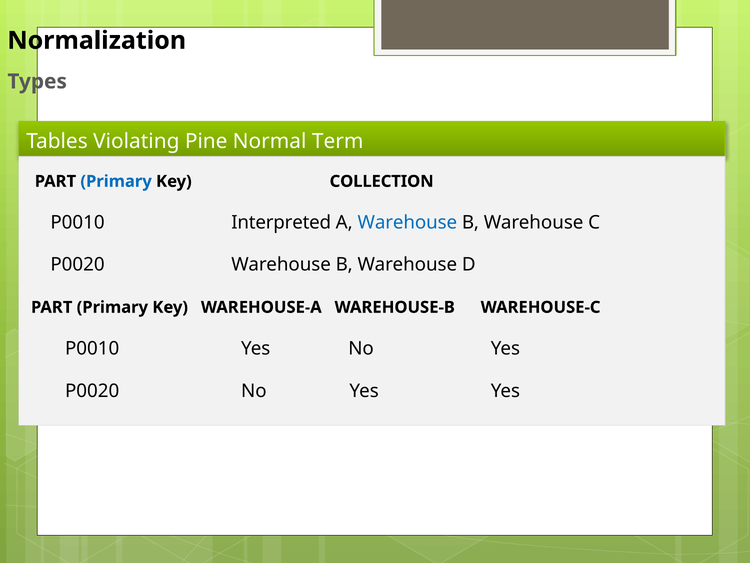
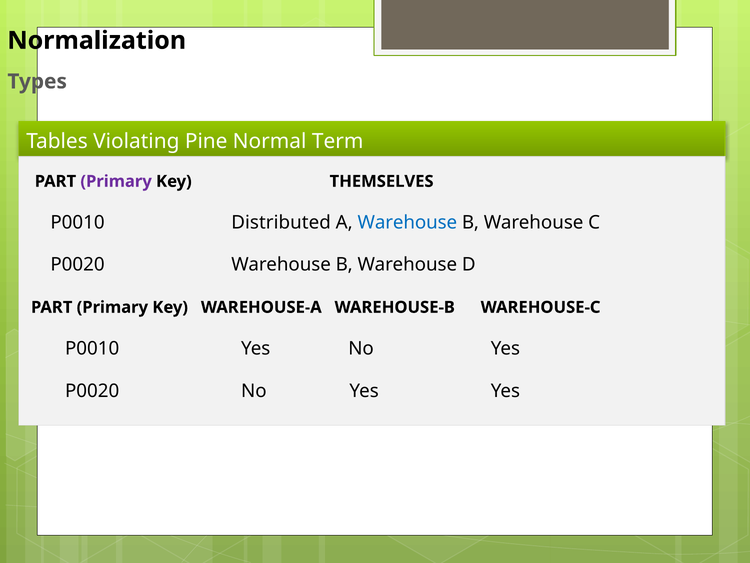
Primary at (116, 181) colour: blue -> purple
COLLECTION: COLLECTION -> THEMSELVES
Interpreted: Interpreted -> Distributed
